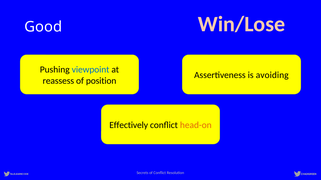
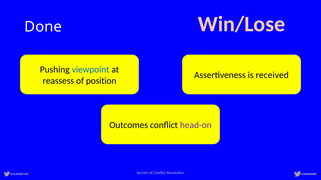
Good: Good -> Done
avoiding: avoiding -> received
Effectively: Effectively -> Outcomes
head-on colour: orange -> purple
